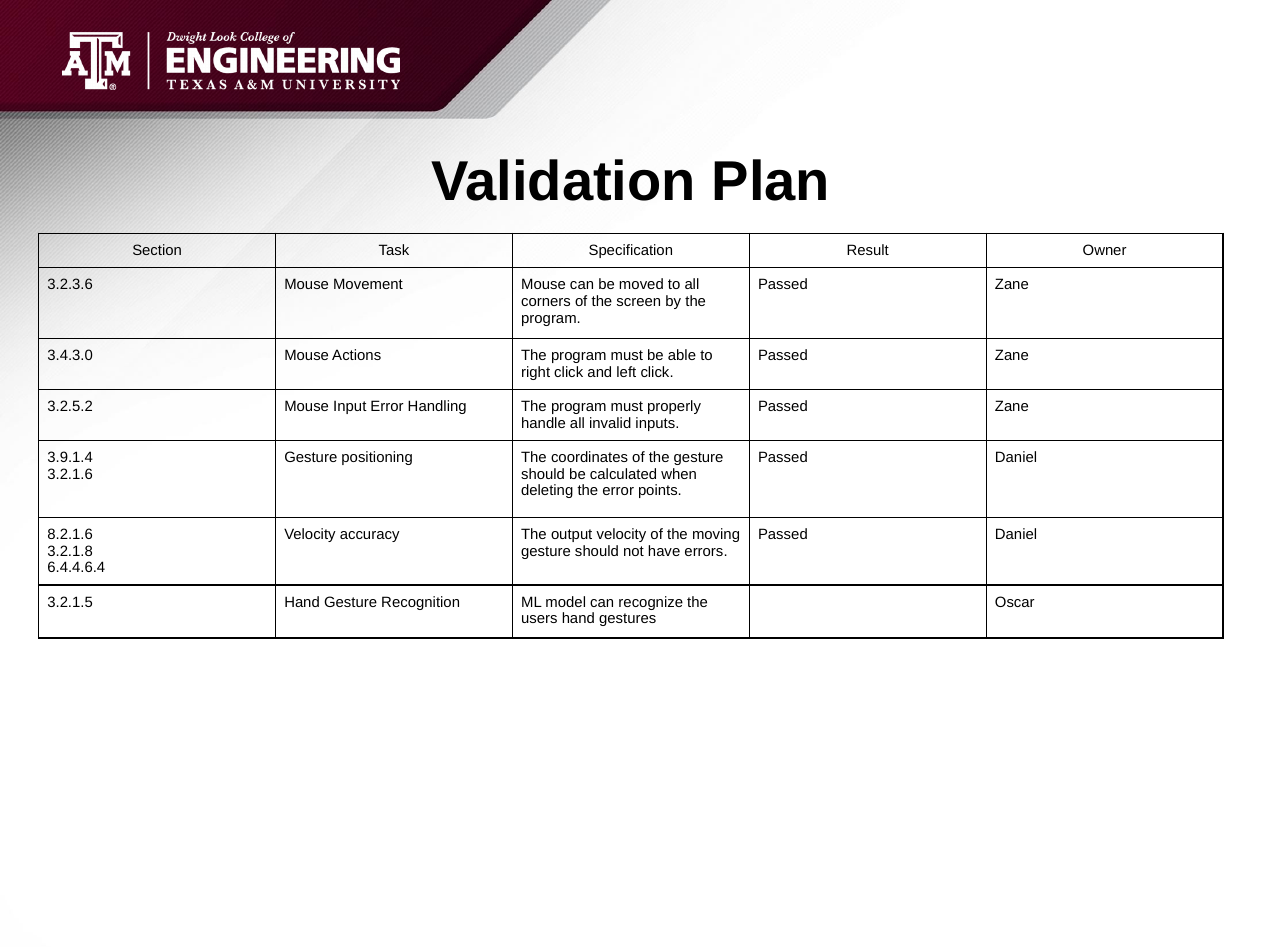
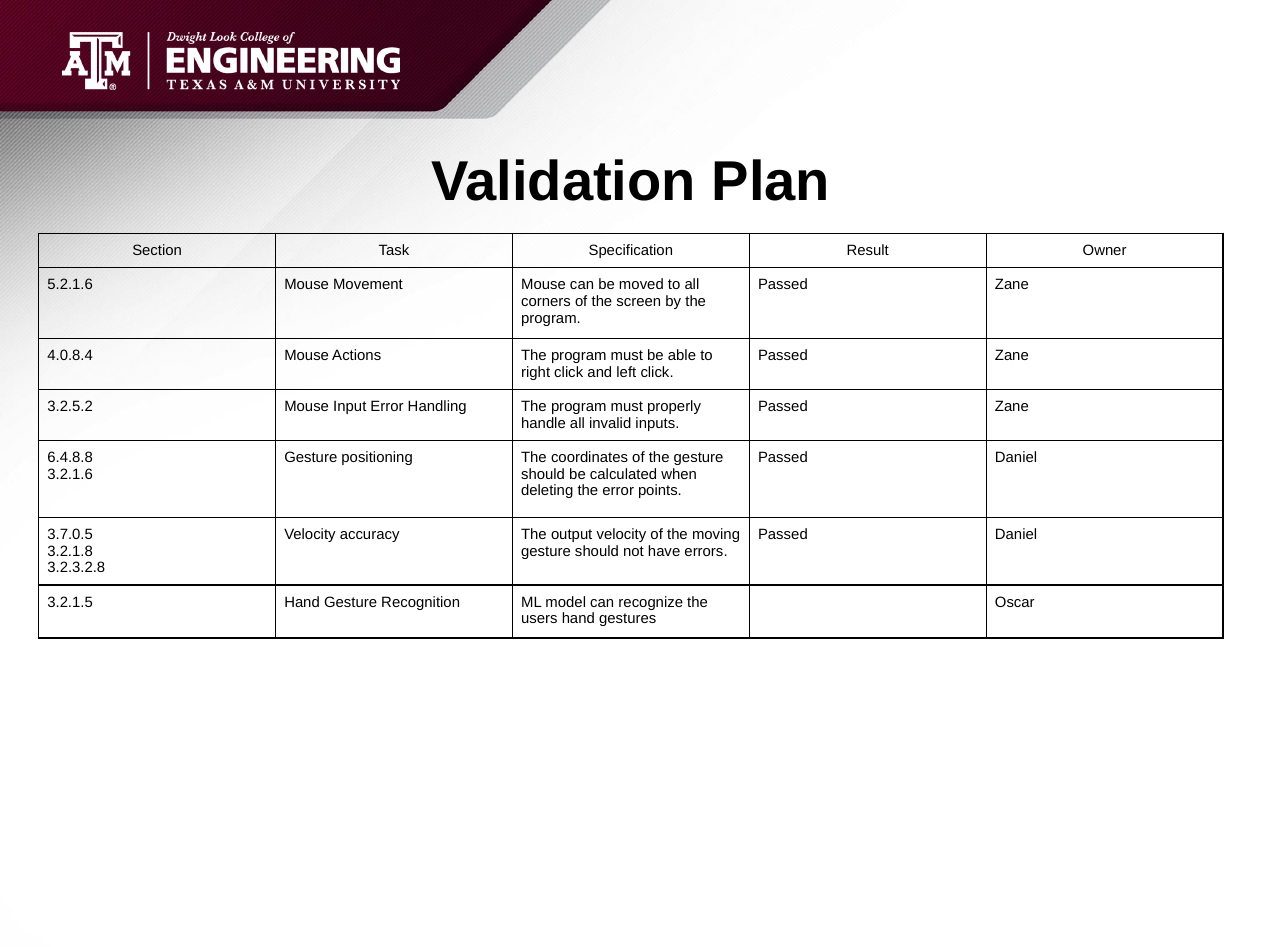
3.2.3.6: 3.2.3.6 -> 5.2.1.6
3.4.3.0: 3.4.3.0 -> 4.0.8.4
3.9.1.4: 3.9.1.4 -> 6.4.8.8
8.2.1.6: 8.2.1.6 -> 3.7.0.5
6.4.4.6.4: 6.4.4.6.4 -> 3.2.3.2.8
